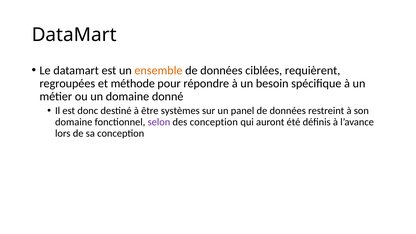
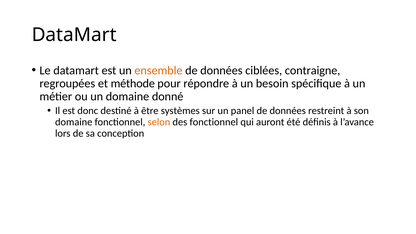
requièrent: requièrent -> contraigne
selon colour: purple -> orange
des conception: conception -> fonctionnel
